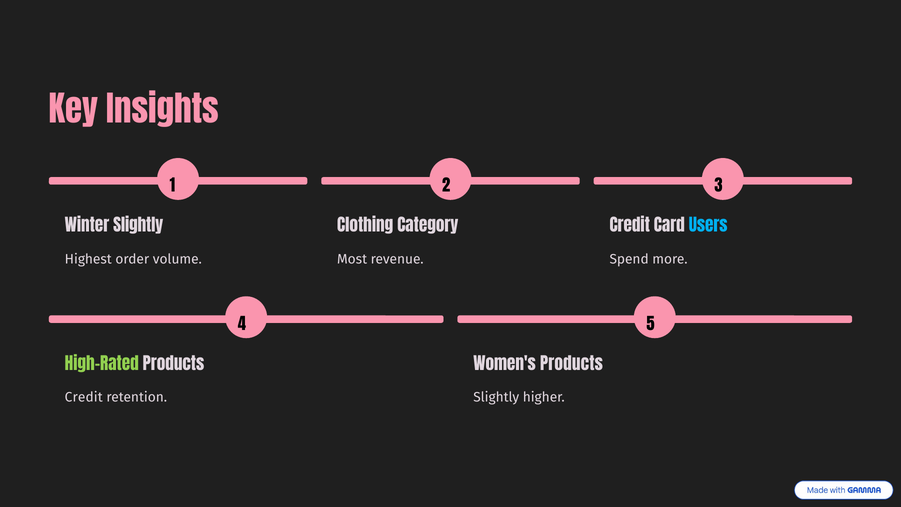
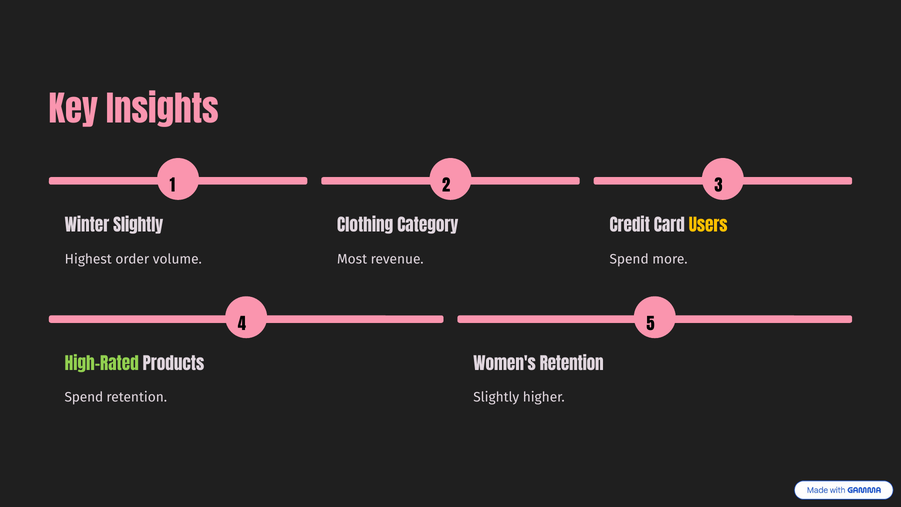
Users colour: light blue -> yellow
Women's Products: Products -> Retention
Credit at (84, 397): Credit -> Spend
